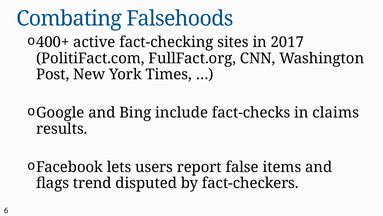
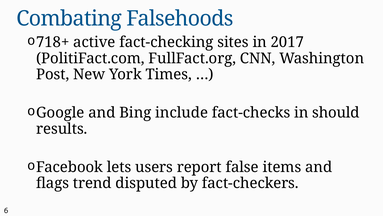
400+: 400+ -> 718+
claims: claims -> should
